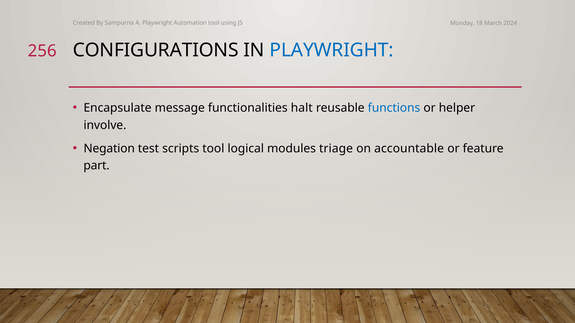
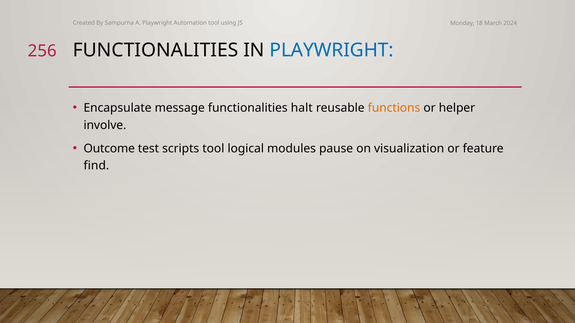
256 CONFIGURATIONS: CONFIGURATIONS -> FUNCTIONALITIES
functions colour: blue -> orange
Negation: Negation -> Outcome
triage: triage -> pause
accountable: accountable -> visualization
part: part -> find
